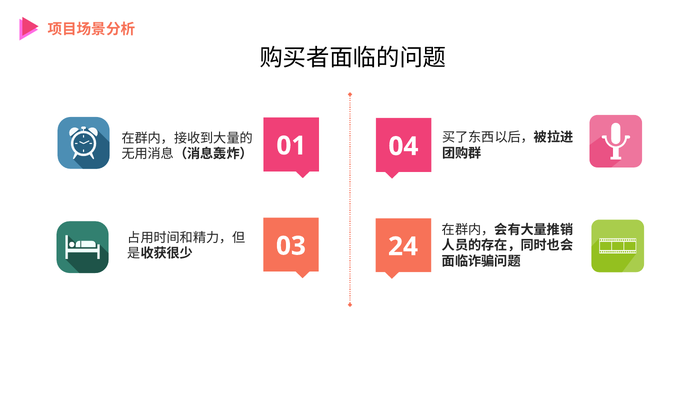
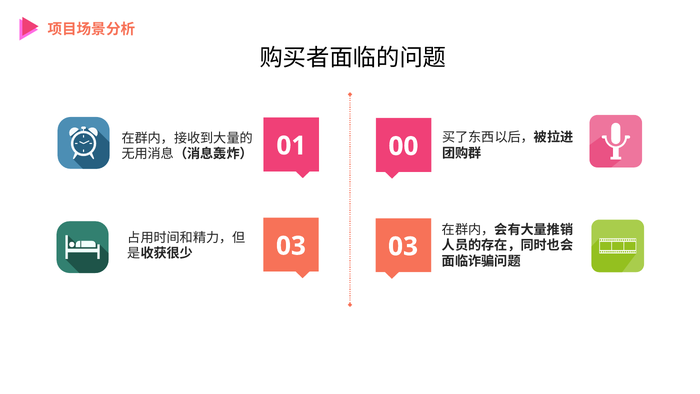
04: 04 -> 00
03 24: 24 -> 03
